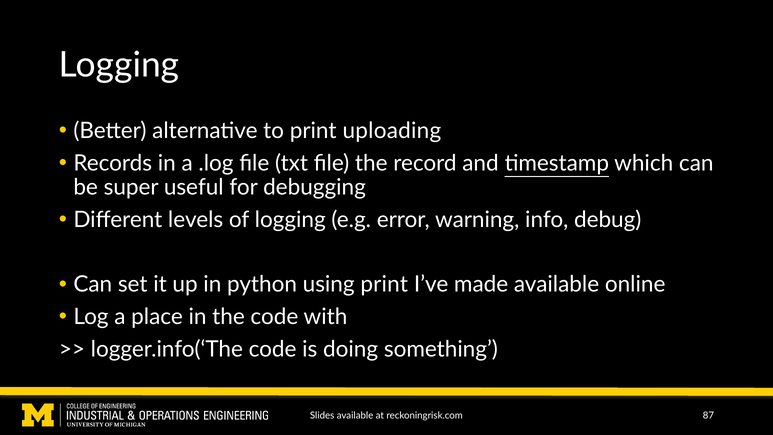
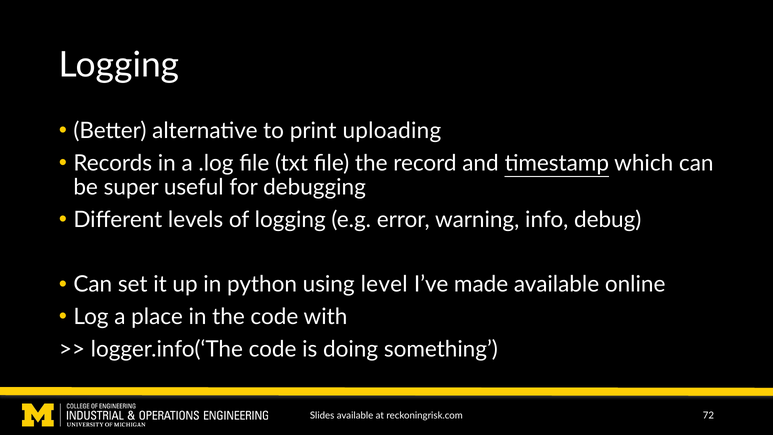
using print: print -> level
87: 87 -> 72
